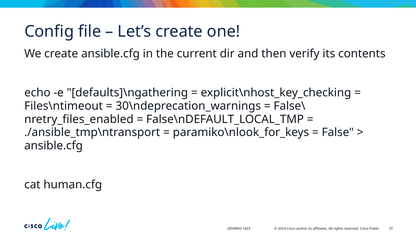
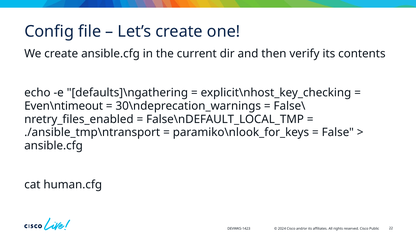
Files\ntimeout: Files\ntimeout -> Even\ntimeout
